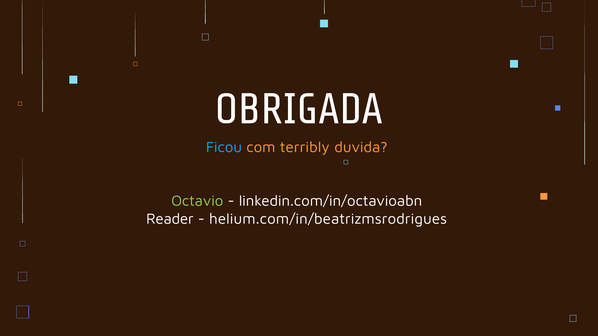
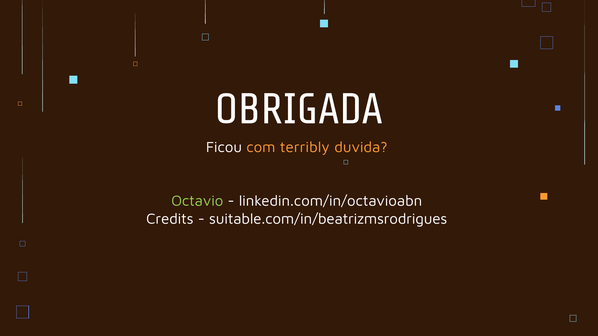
Ficou colour: light blue -> white
Reader: Reader -> Credits
helium.com/in/beatrizmsrodrigues: helium.com/in/beatrizmsrodrigues -> suitable.com/in/beatrizmsrodrigues
